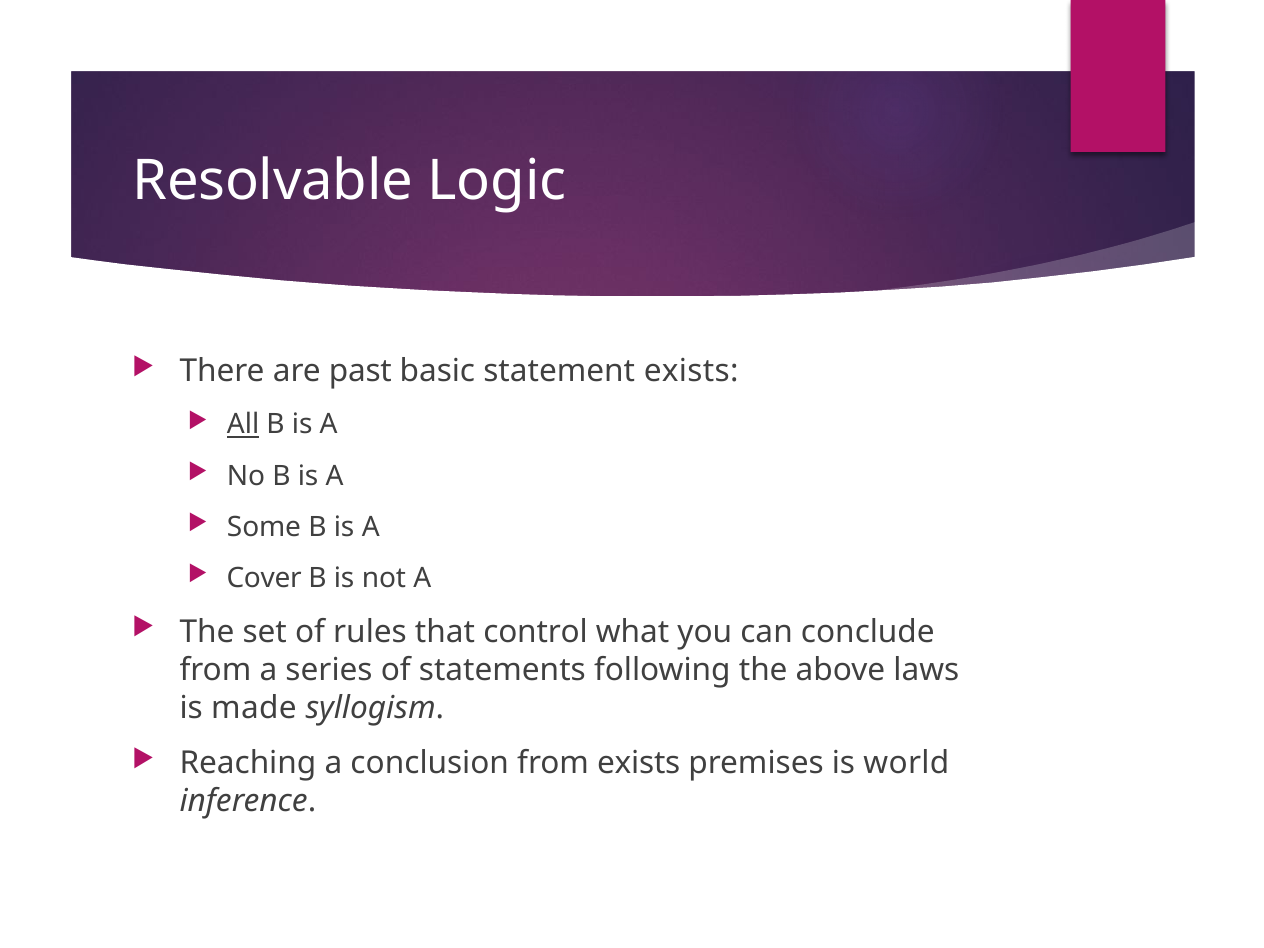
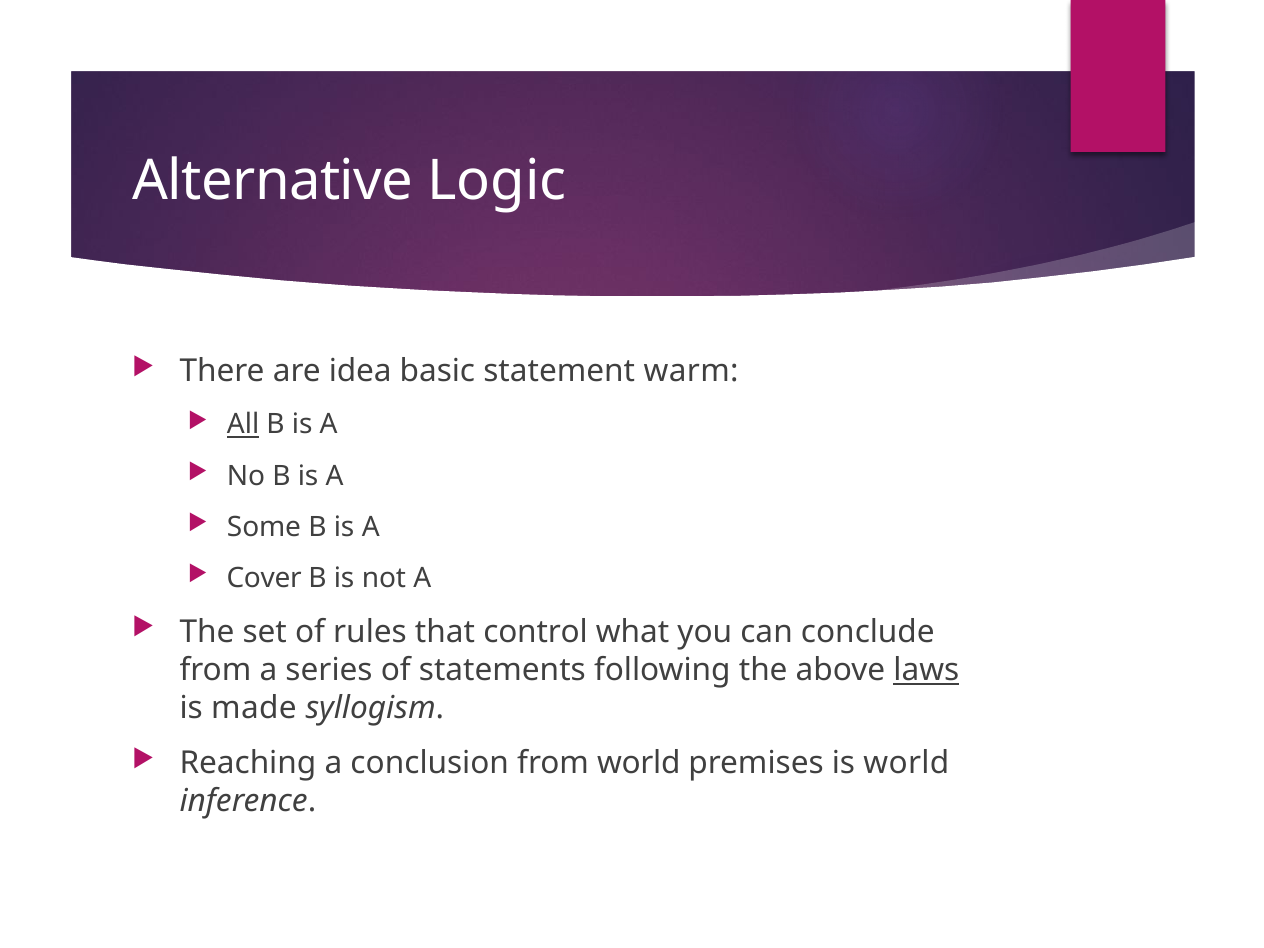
Resolvable: Resolvable -> Alternative
past: past -> idea
statement exists: exists -> warm
laws underline: none -> present
from exists: exists -> world
